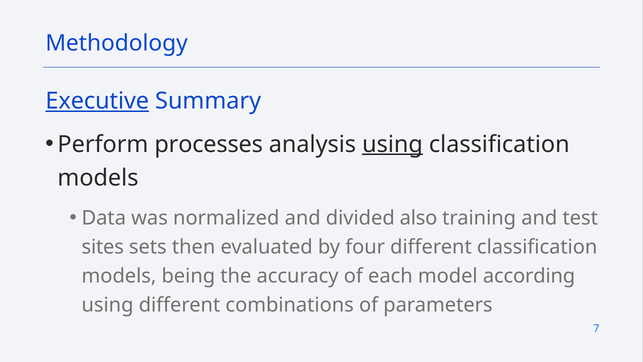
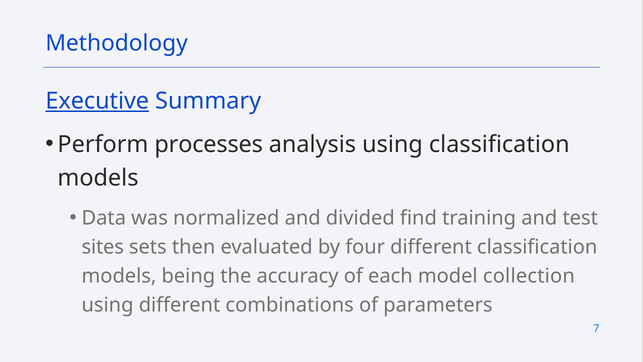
using at (393, 144) underline: present -> none
also: also -> find
according: according -> collection
